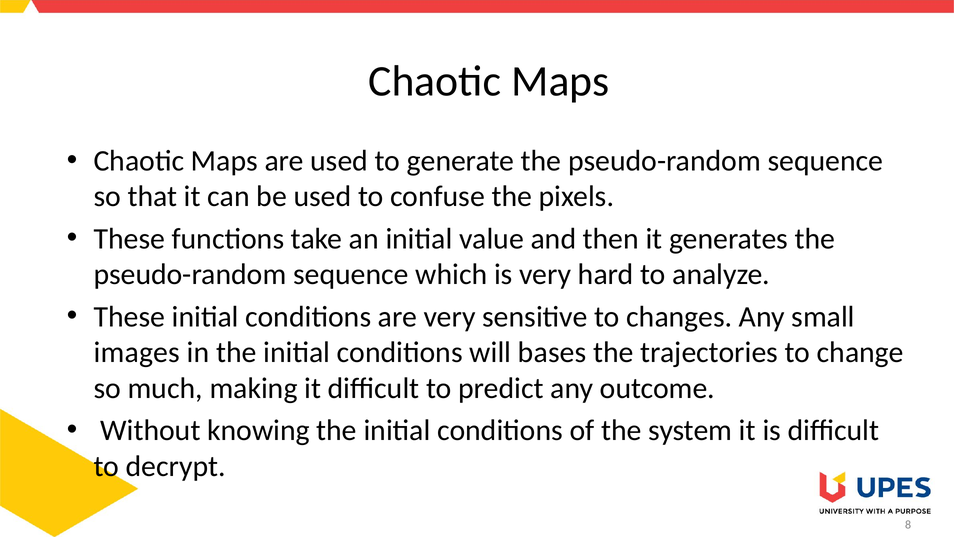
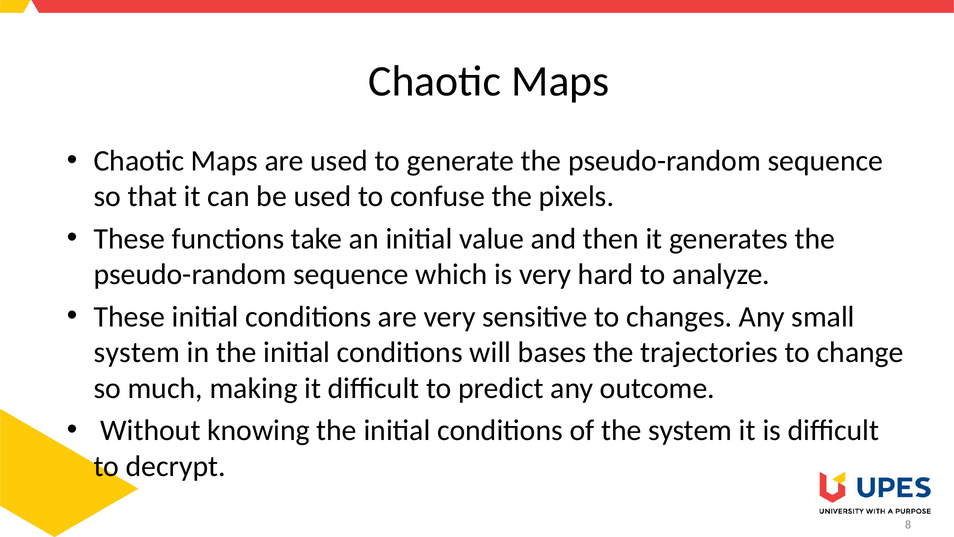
images at (137, 352): images -> system
